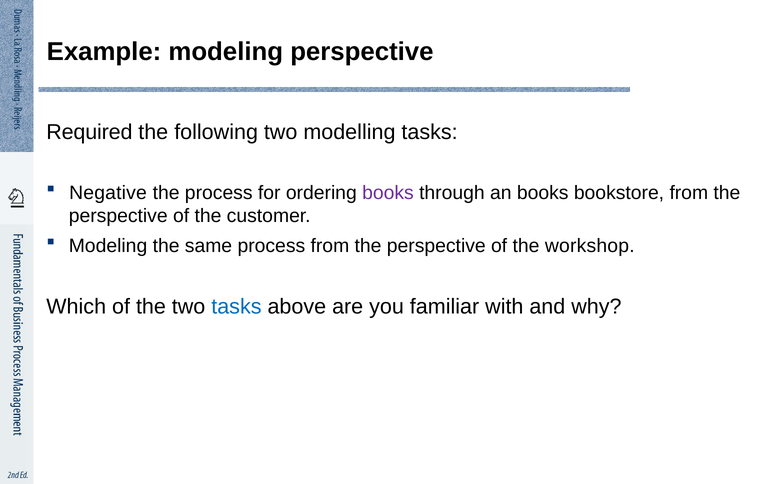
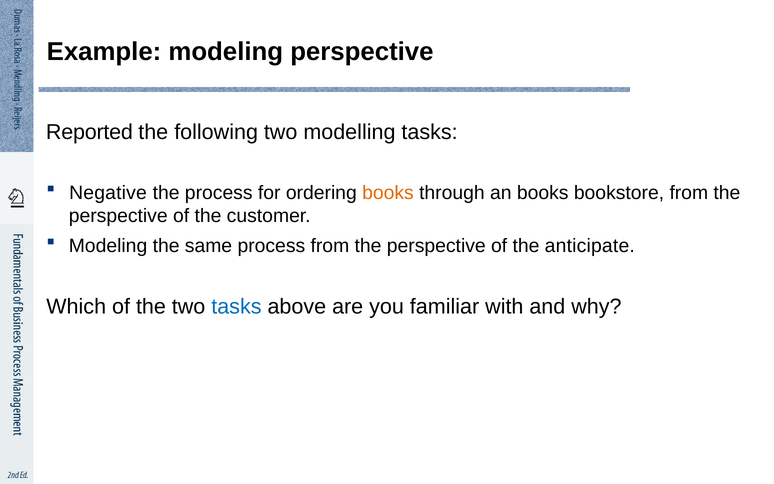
Required: Required -> Reported
books at (388, 193) colour: purple -> orange
workshop: workshop -> anticipate
